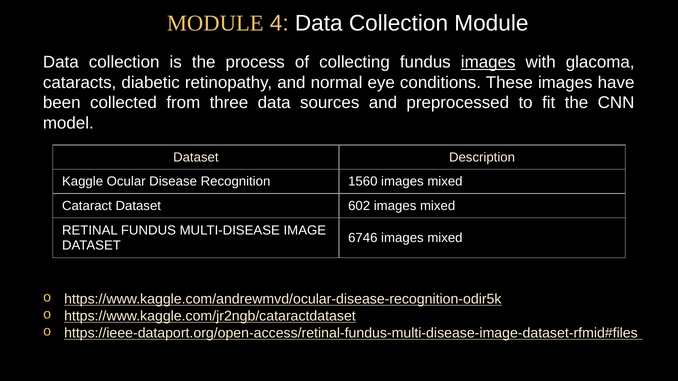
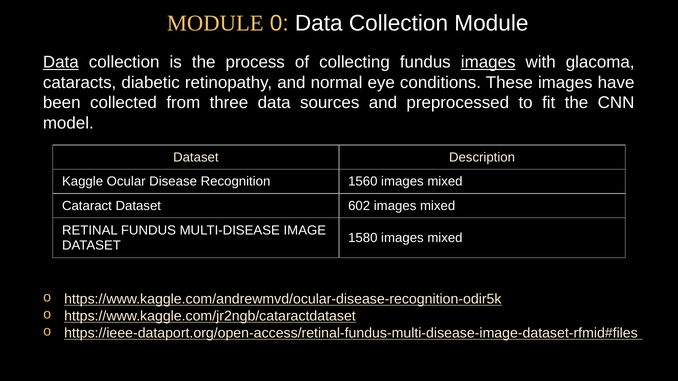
4: 4 -> 0
Data at (61, 62) underline: none -> present
6746: 6746 -> 1580
